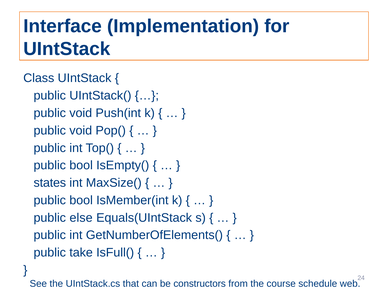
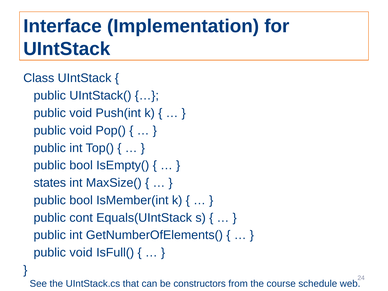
else: else -> cont
take at (81, 253): take -> void
